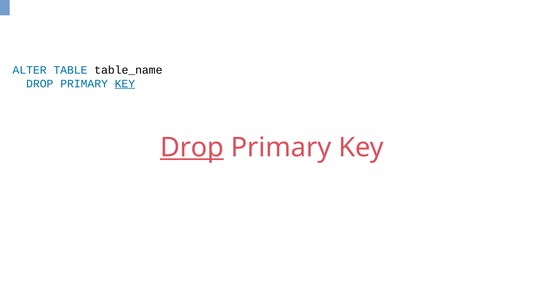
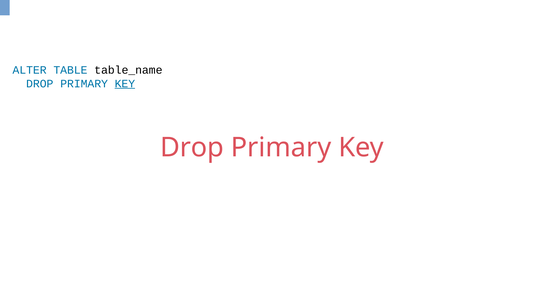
Drop at (192, 148) underline: present -> none
